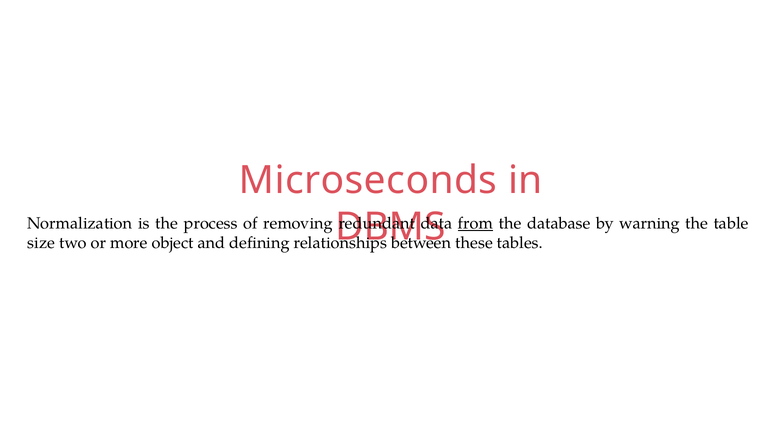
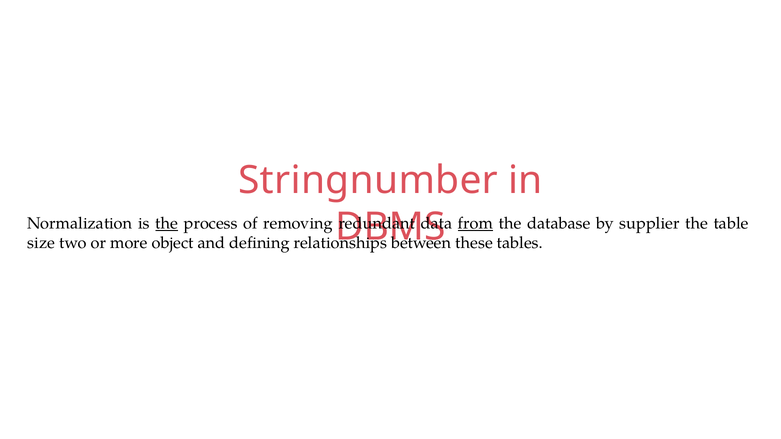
Microseconds: Microseconds -> Stringnumber
the at (167, 224) underline: none -> present
warning: warning -> supplier
